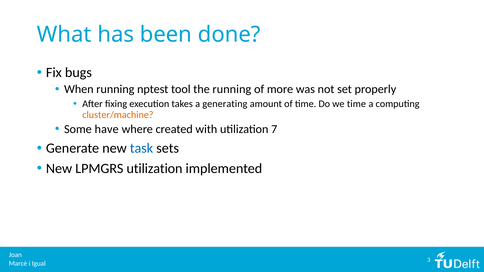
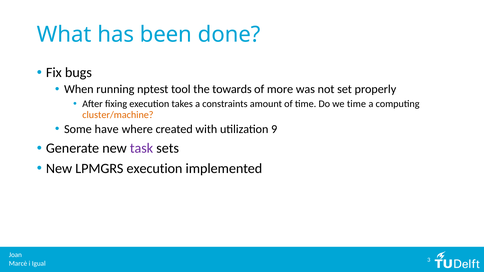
the running: running -> towards
generating: generating -> constraints
7: 7 -> 9
task colour: blue -> purple
LPMGRS utilization: utilization -> execution
